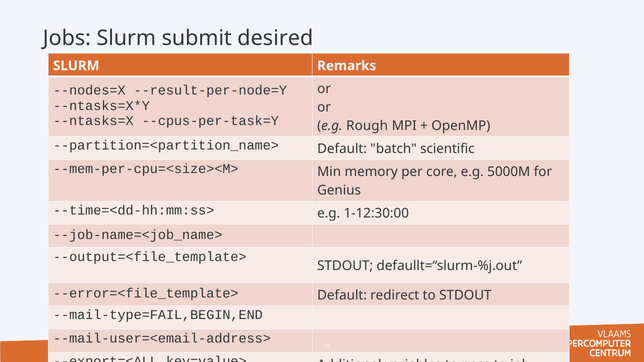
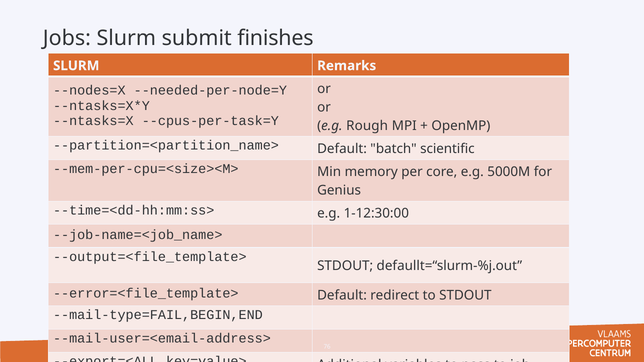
desired: desired -> finishes
--result-per-node=Y: --result-per-node=Y -> --needed-per-node=Y
